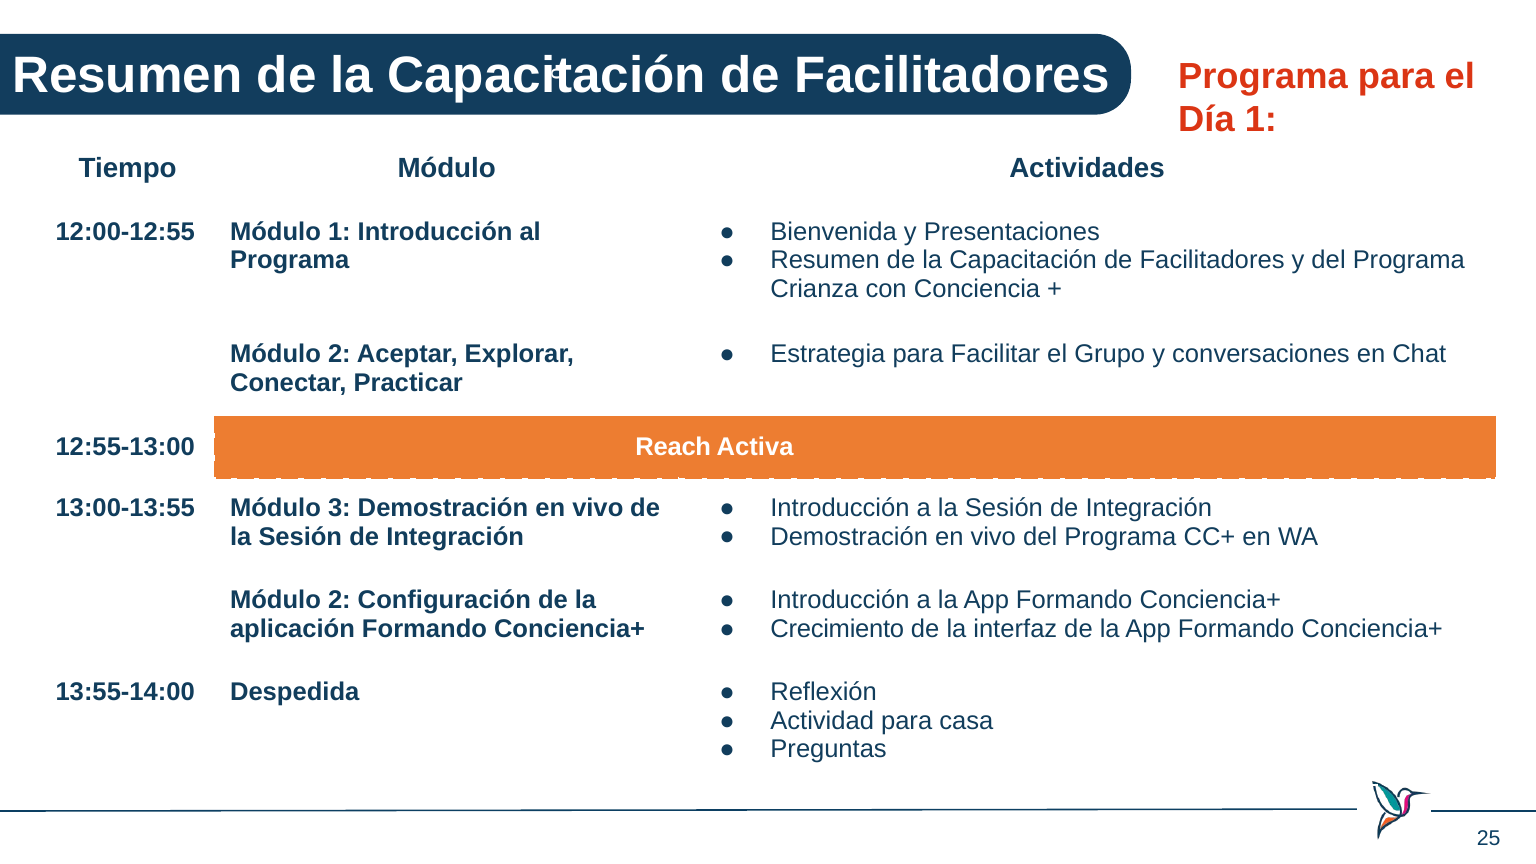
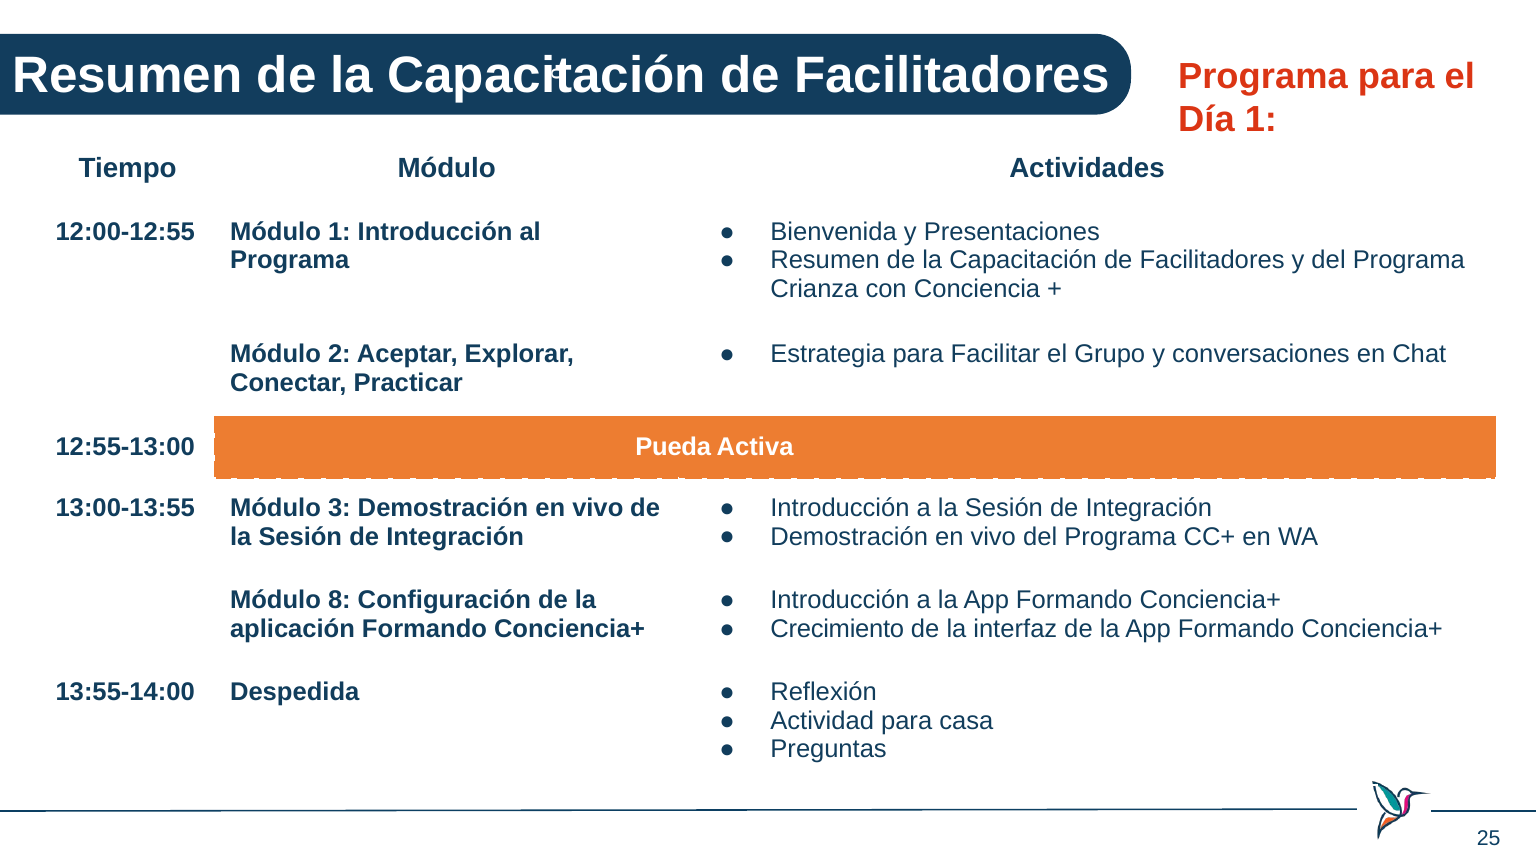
Reach: Reach -> Pueda
2 at (339, 600): 2 -> 8
